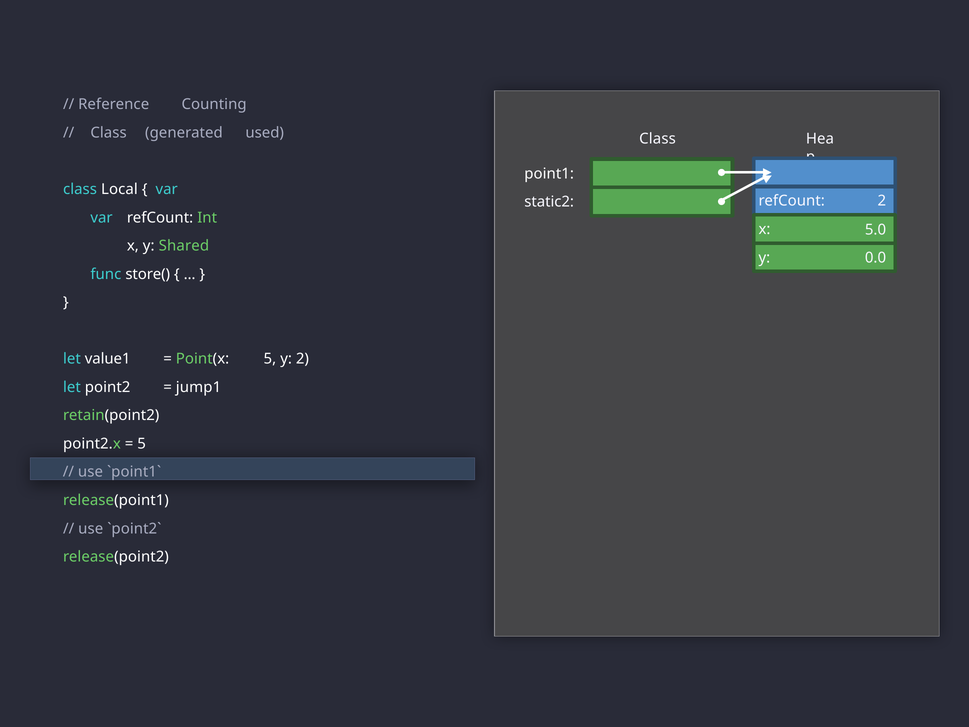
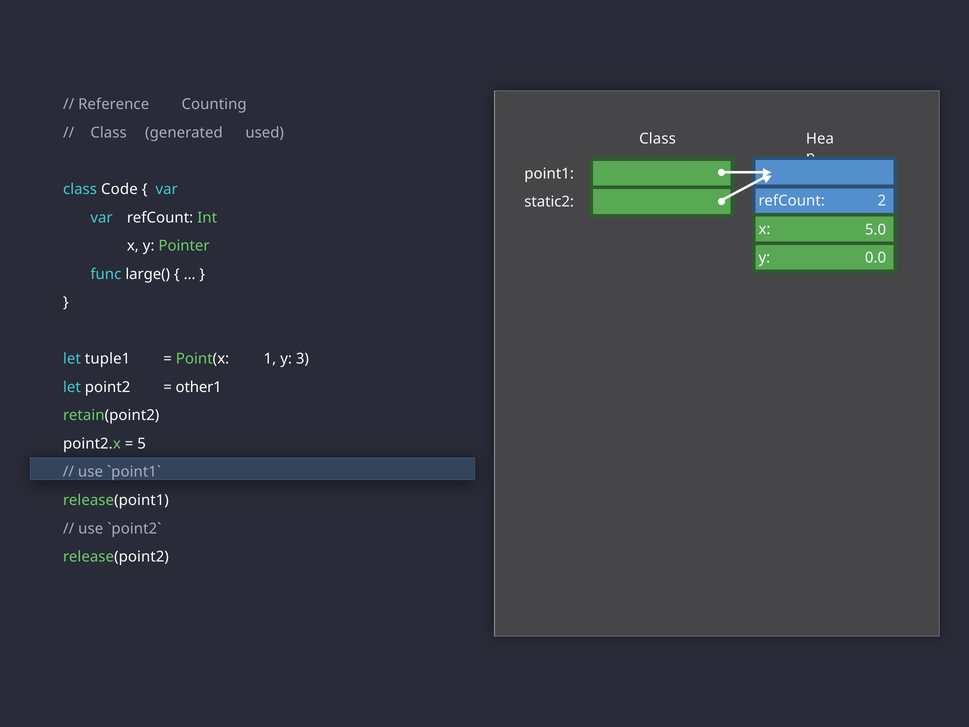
Local: Local -> Code
Shared: Shared -> Pointer
store(: store( -> large(
value1: value1 -> tuple1
5 at (270, 359): 5 -> 1
2 at (302, 359): 2 -> 3
jump1: jump1 -> other1
